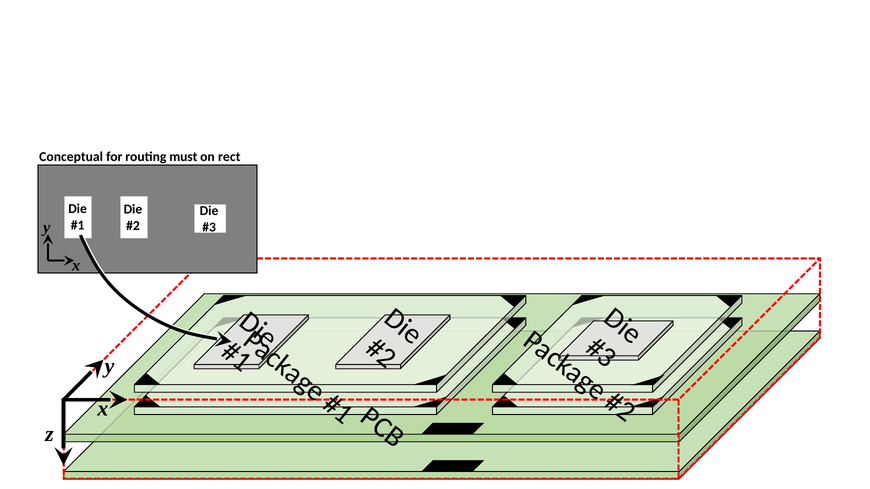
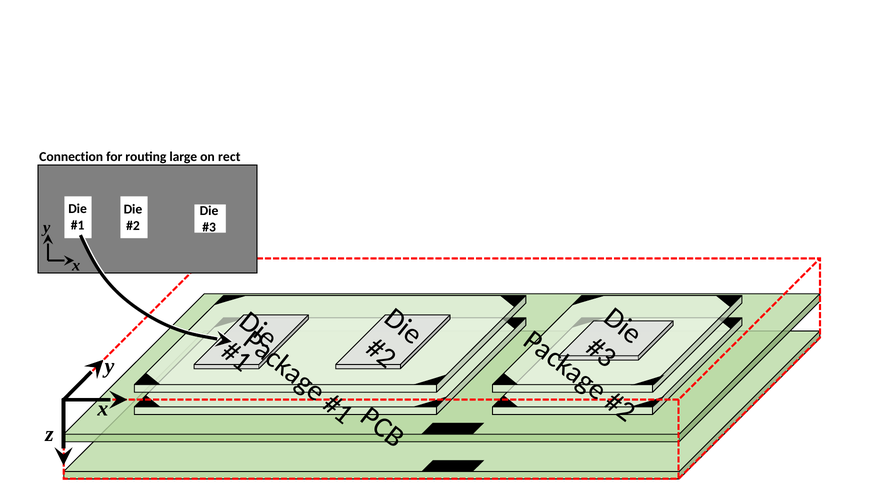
Conceptual: Conceptual -> Connection
must: must -> large
